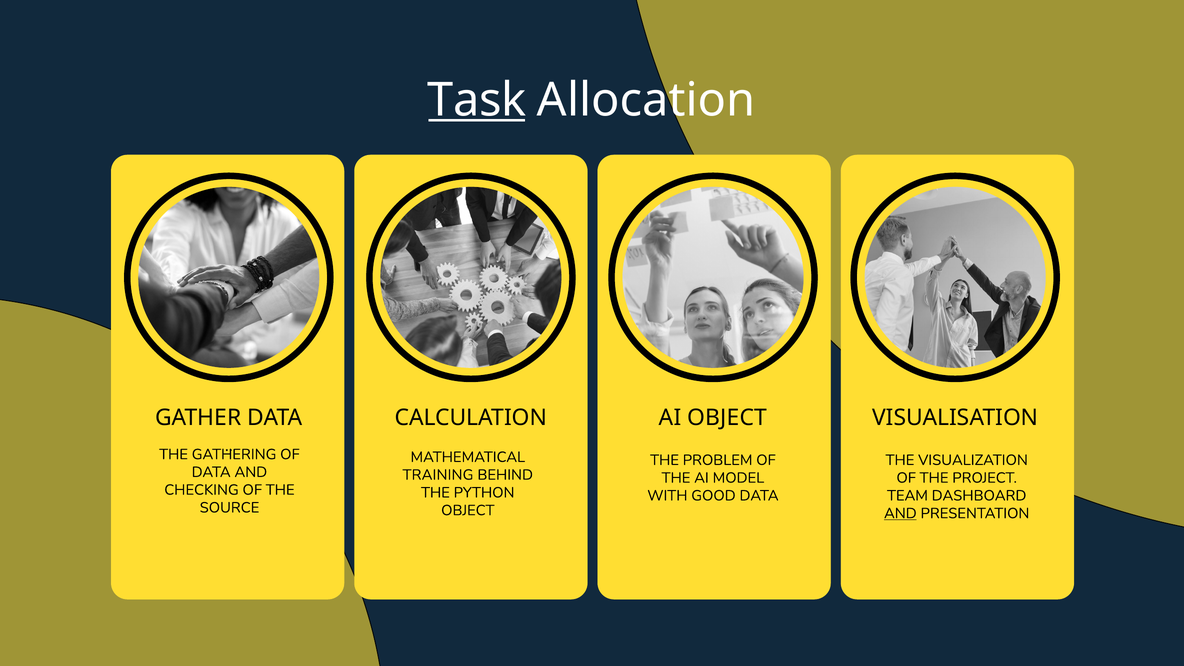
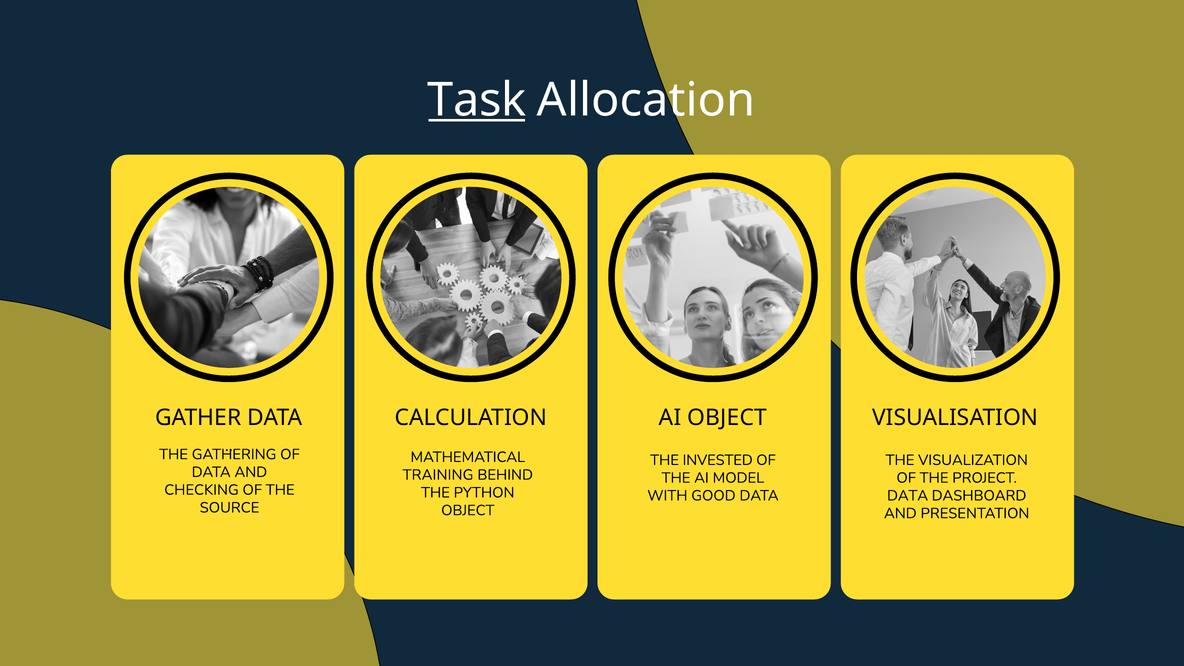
PROBLEM: PROBLEM -> INVESTED
TEAM at (908, 496): TEAM -> DATA
AND at (900, 513) underline: present -> none
